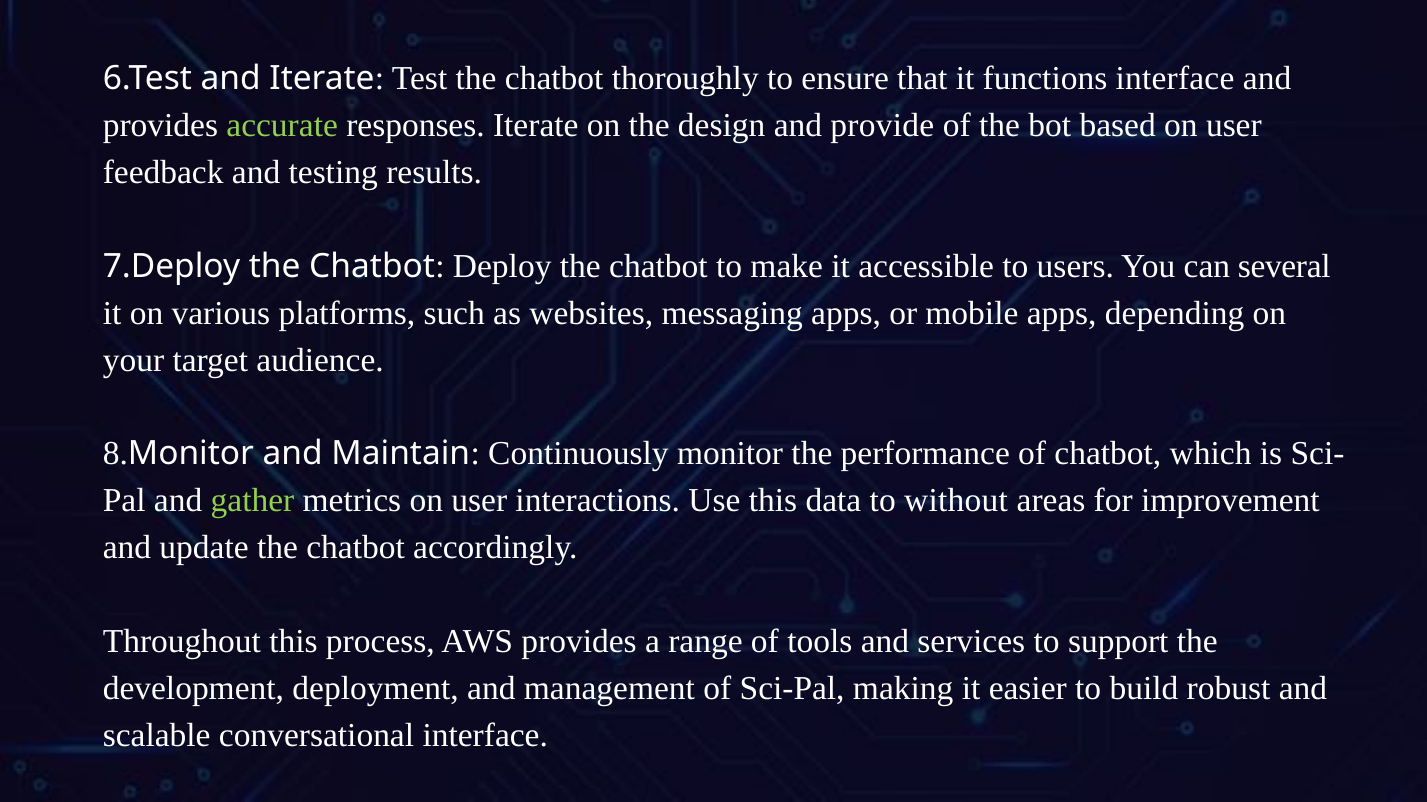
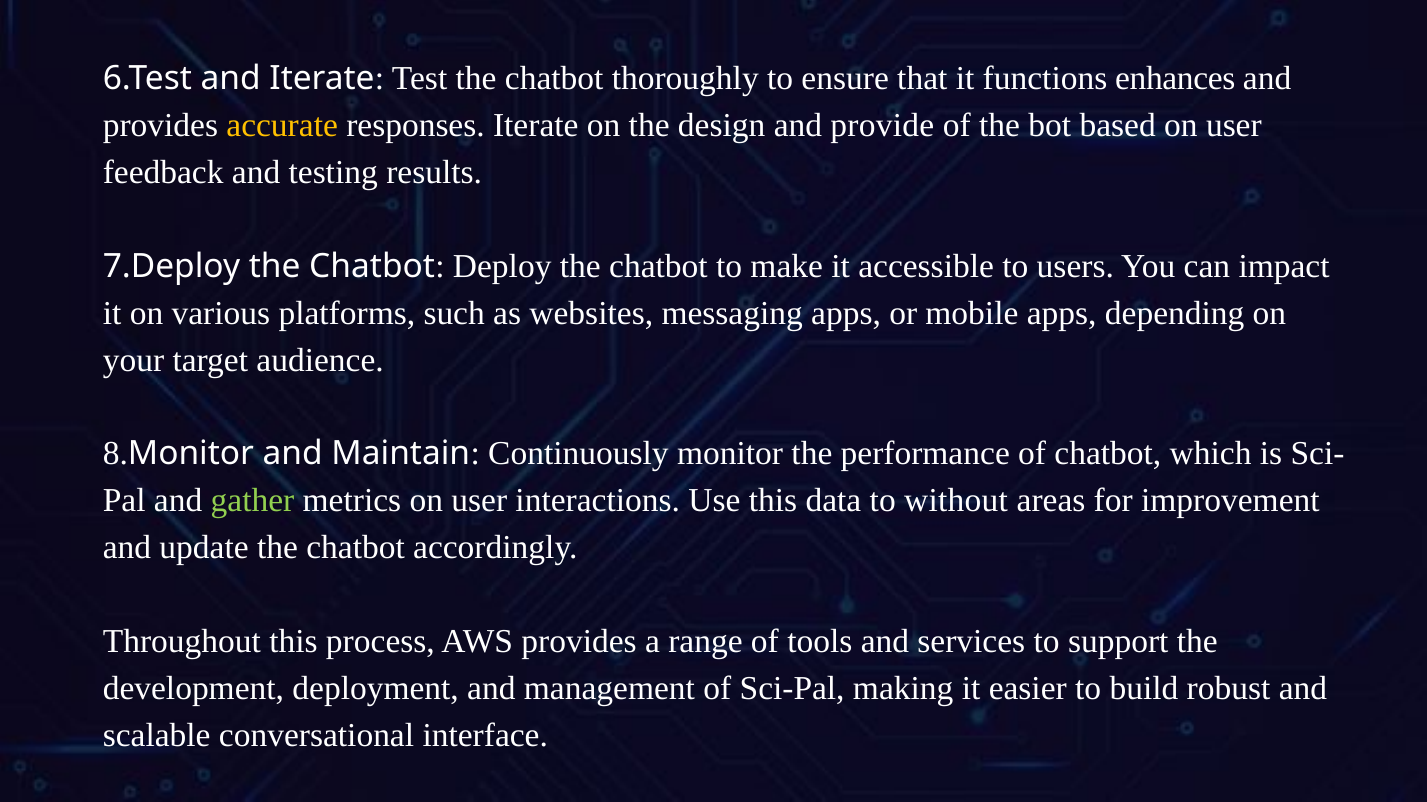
functions interface: interface -> enhances
accurate colour: light green -> yellow
several: several -> impact
